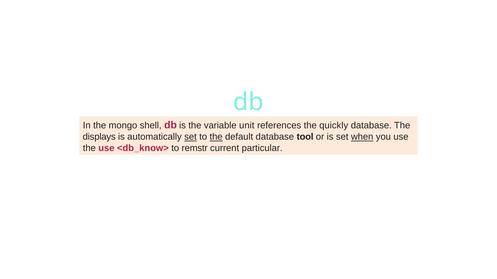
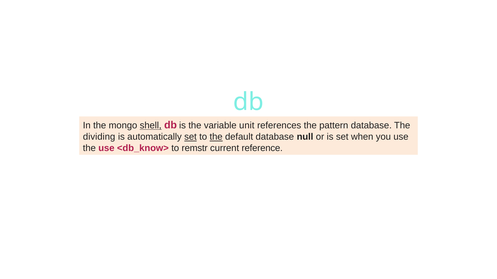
shell underline: none -> present
quickly: quickly -> pattern
displays: displays -> dividing
tool: tool -> null
when underline: present -> none
particular: particular -> reference
